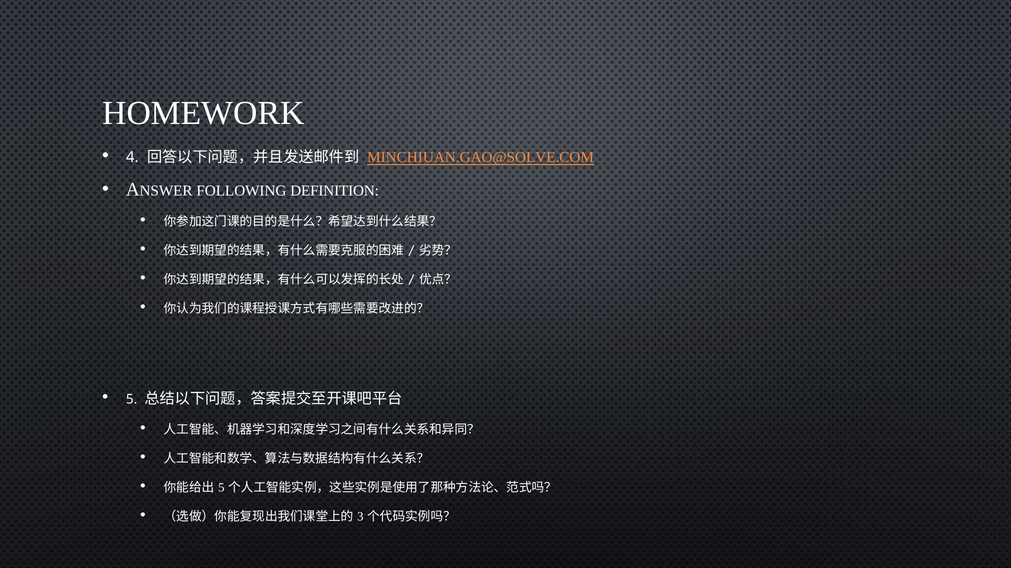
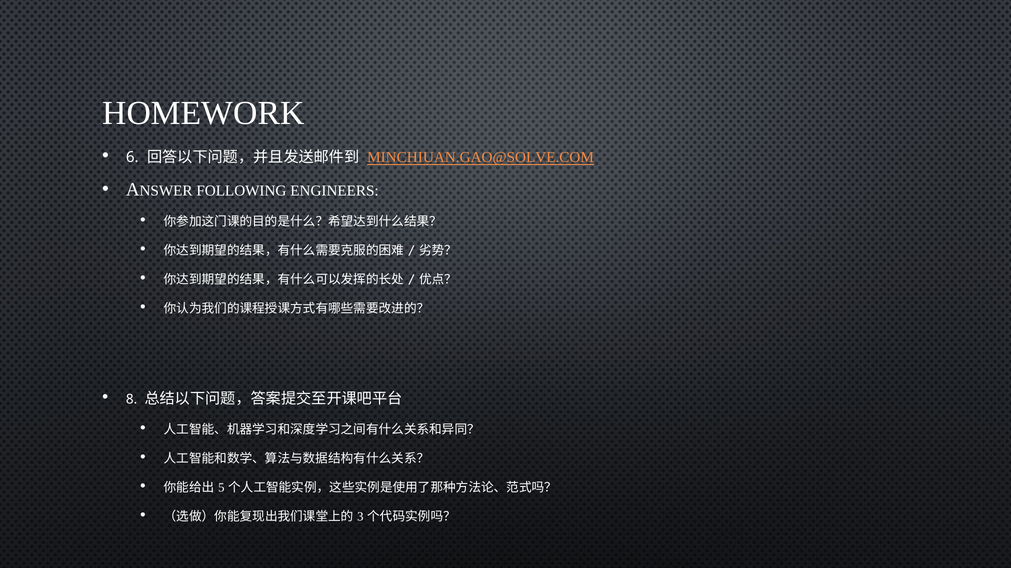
4: 4 -> 6
DEFINITION: DEFINITION -> ENGINEERS
5 at (132, 400): 5 -> 8
